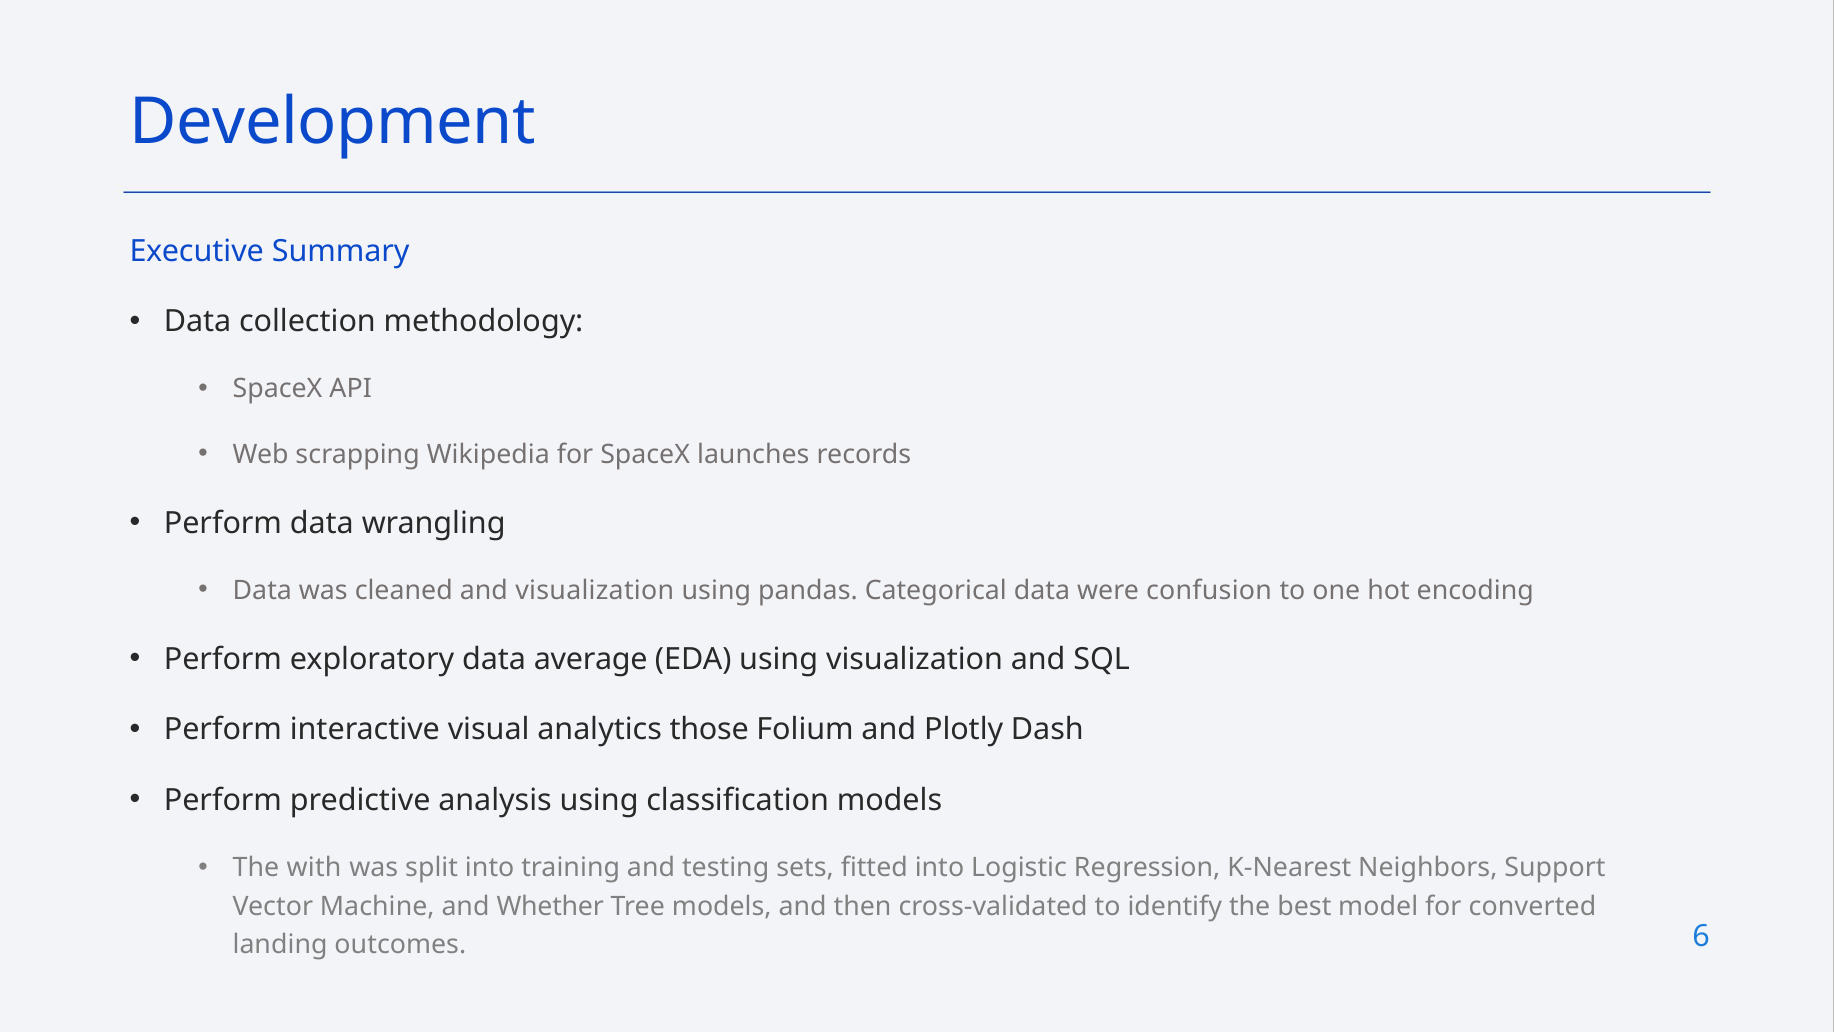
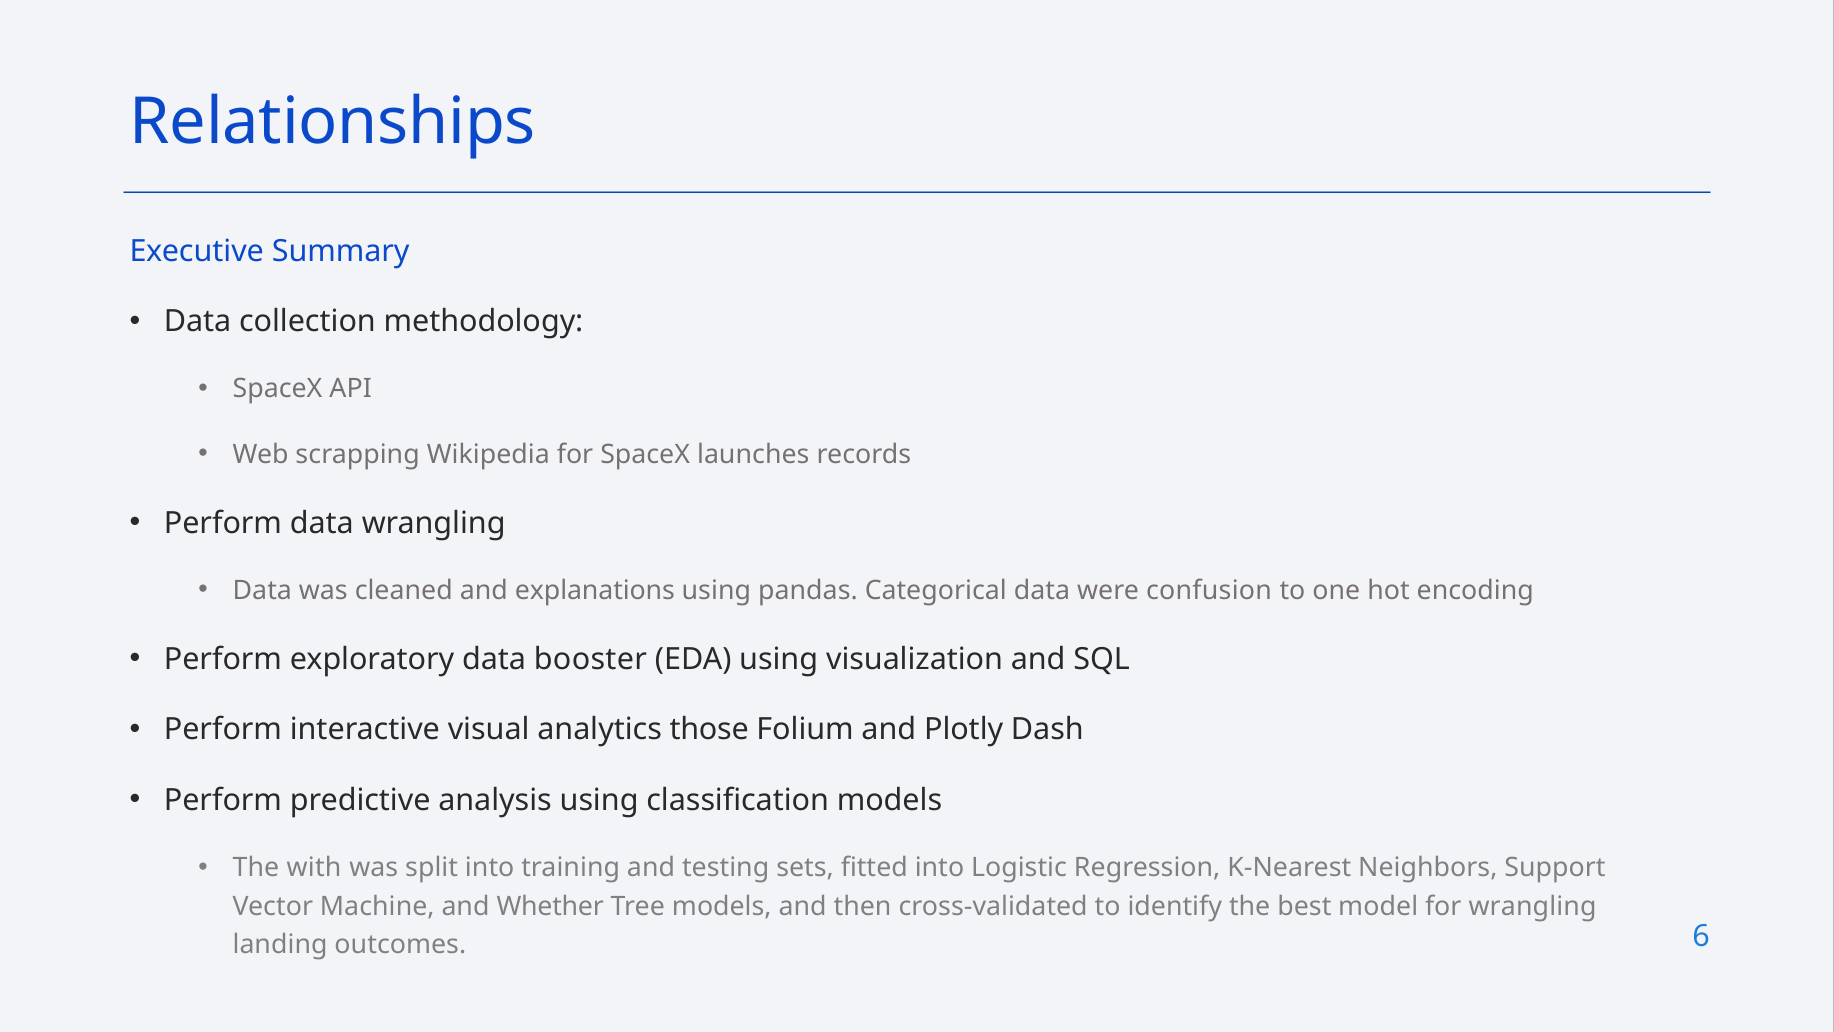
Development: Development -> Relationships
and visualization: visualization -> explanations
average: average -> booster
for converted: converted -> wrangling
